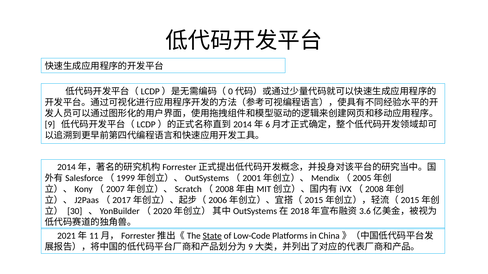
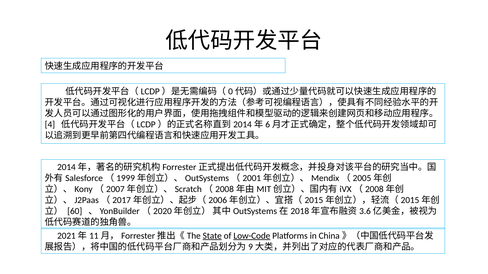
9: 9 -> 4
30: 30 -> 60
Low-Code underline: none -> present
